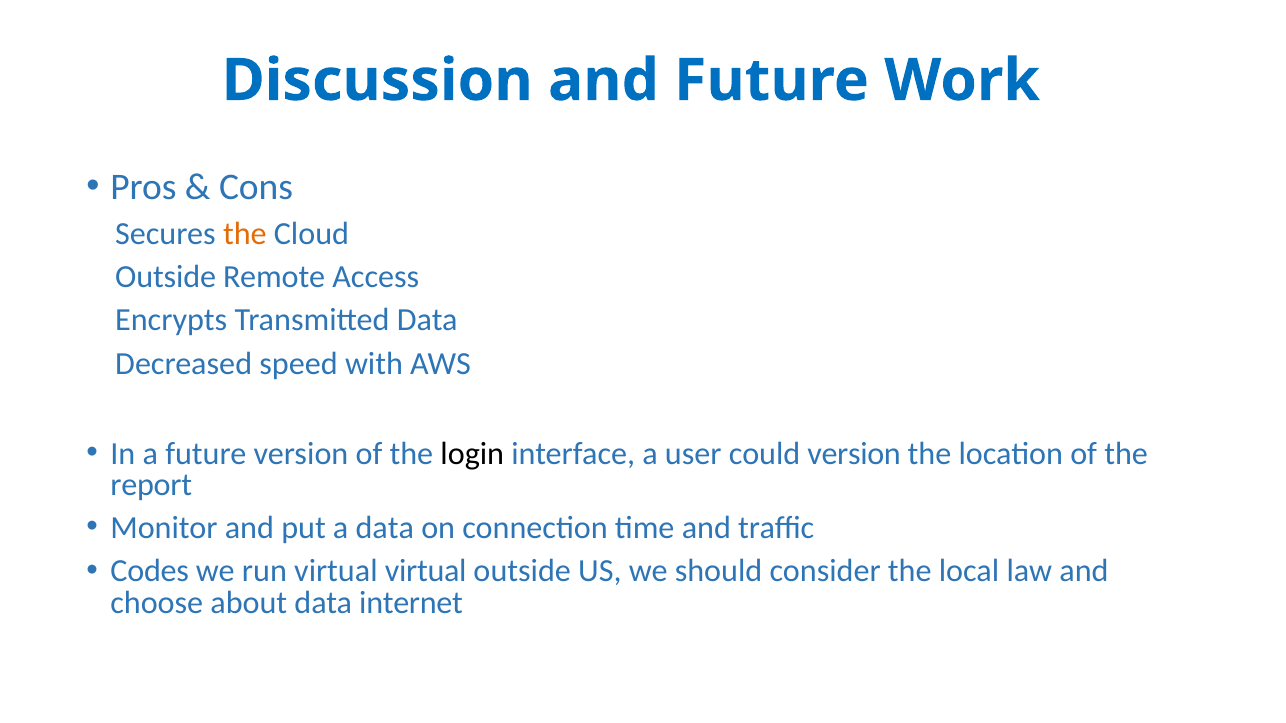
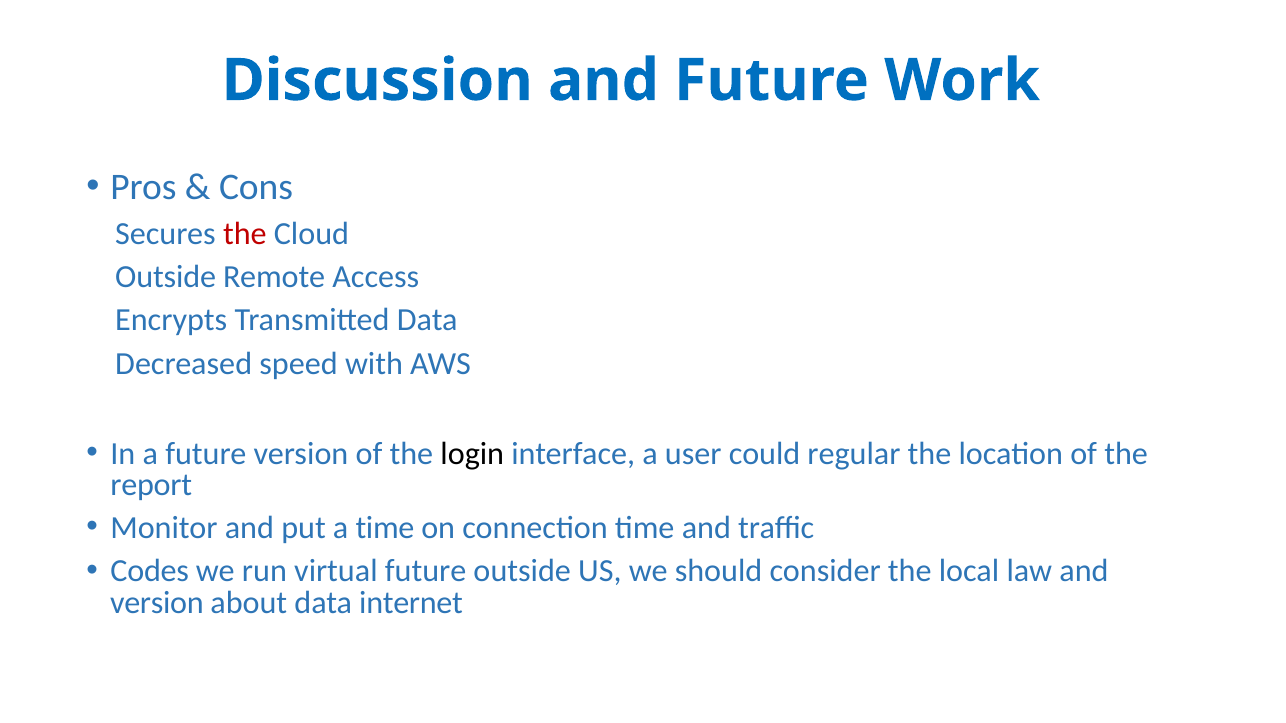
the at (245, 234) colour: orange -> red
could version: version -> regular
a data: data -> time
virtual virtual: virtual -> future
choose at (157, 603): choose -> version
